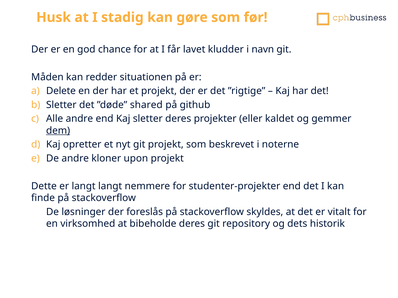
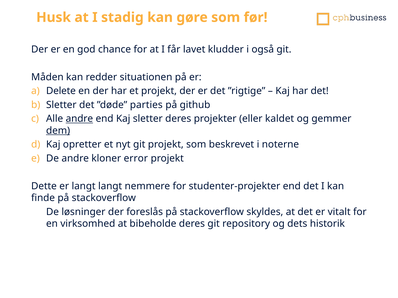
navn: navn -> også
shared: shared -> parties
andre at (79, 119) underline: none -> present
upon: upon -> error
